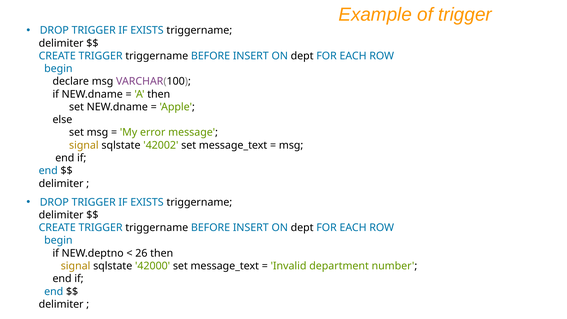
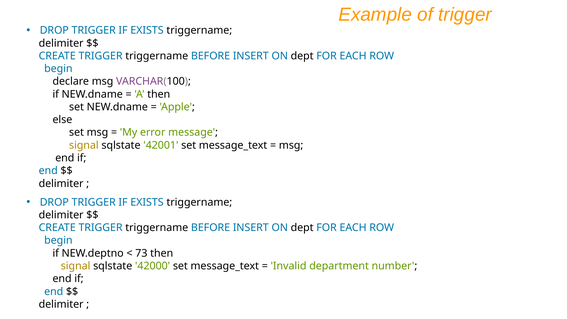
42002: 42002 -> 42001
26: 26 -> 73
